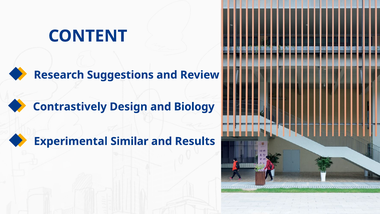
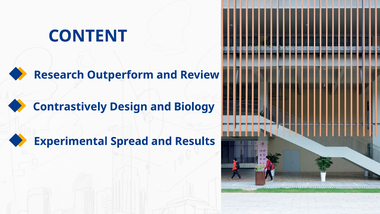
Suggestions: Suggestions -> Outperform
Similar: Similar -> Spread
